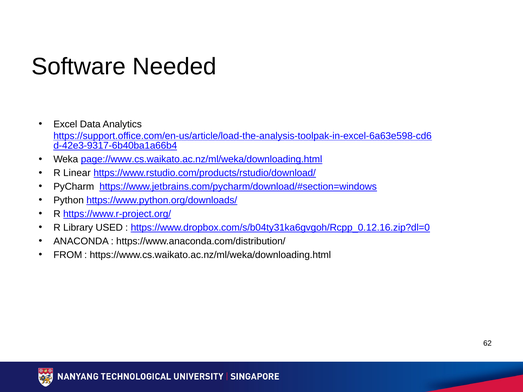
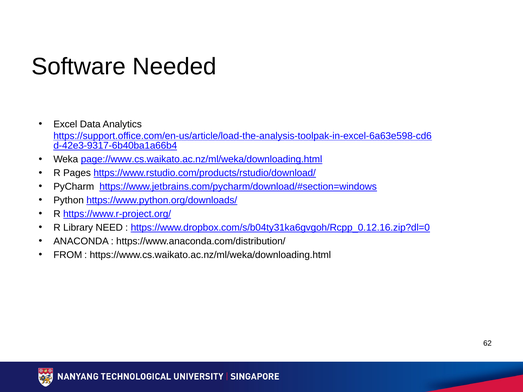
Linear: Linear -> Pages
USED: USED -> NEED
